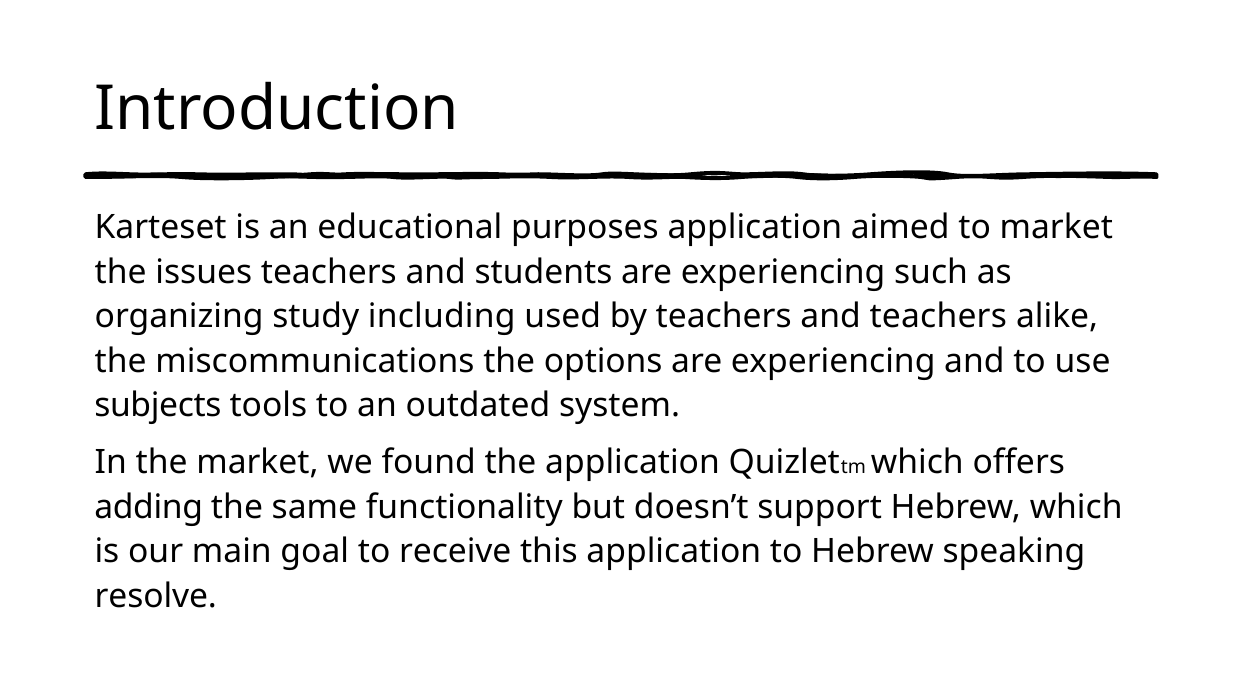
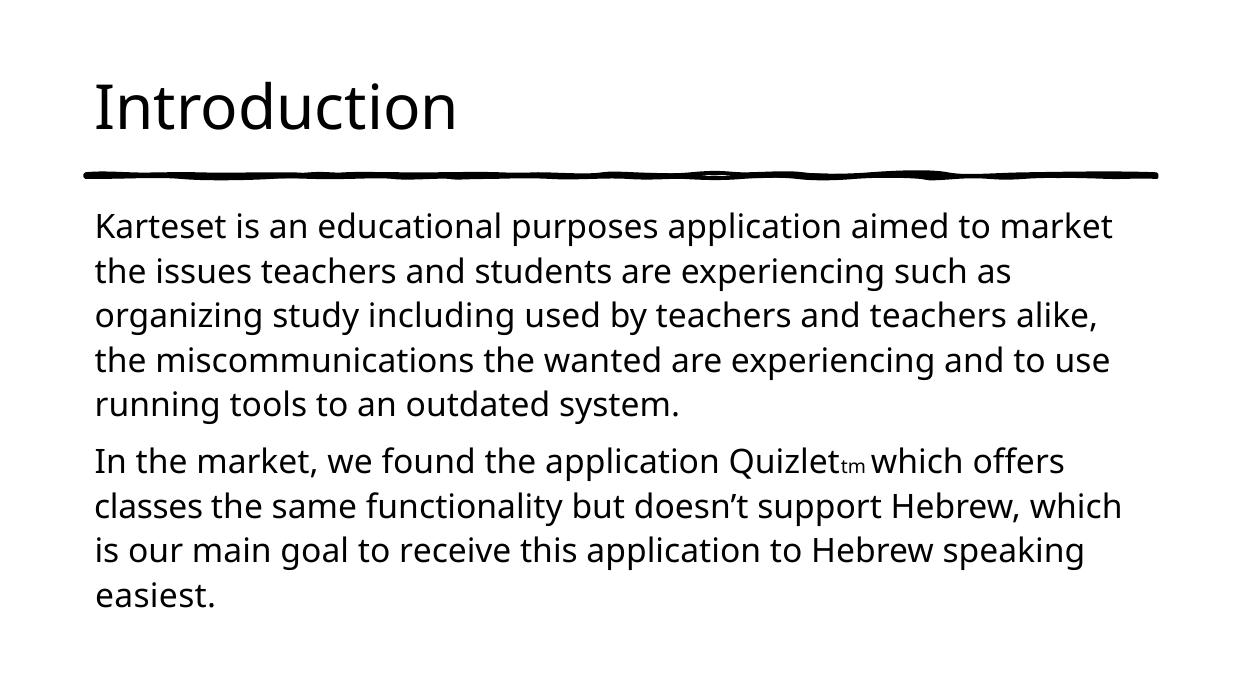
options: options -> wanted
subjects: subjects -> running
adding: adding -> classes
resolve: resolve -> easiest
